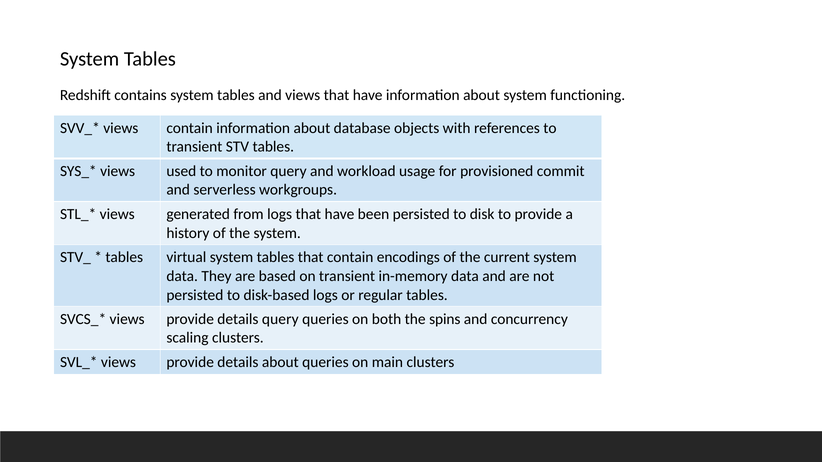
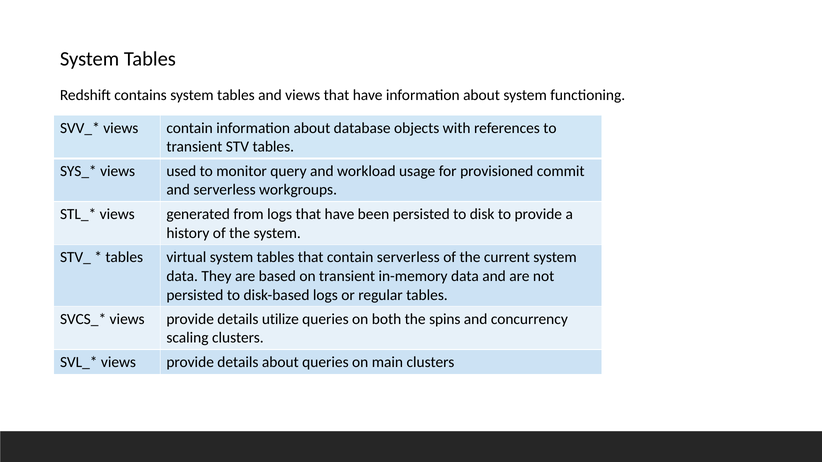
contain encodings: encodings -> serverless
details query: query -> utilize
